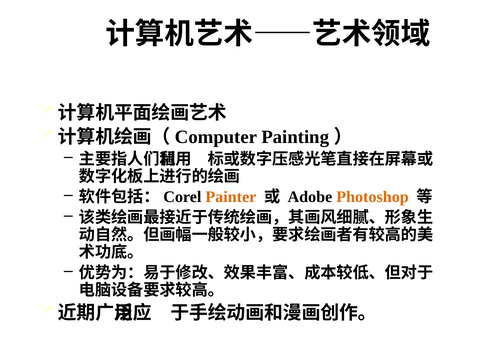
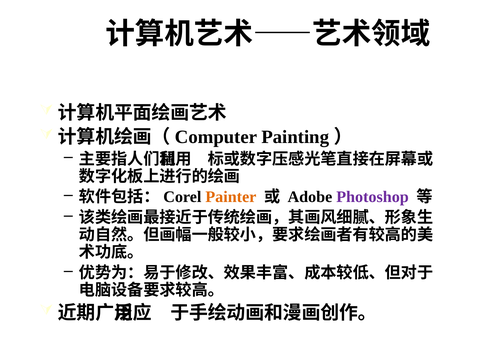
Photoshop colour: orange -> purple
